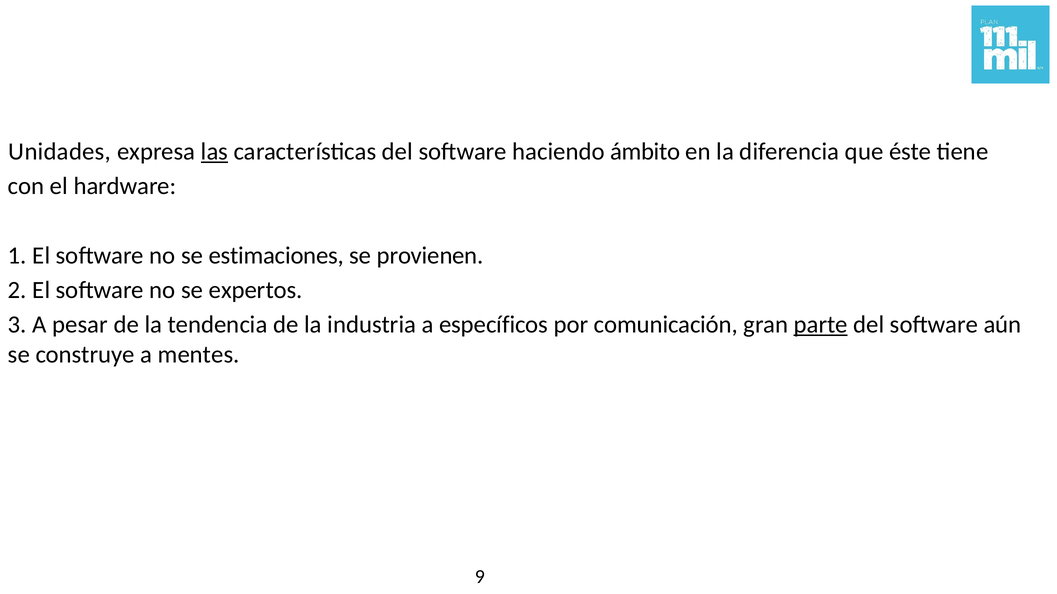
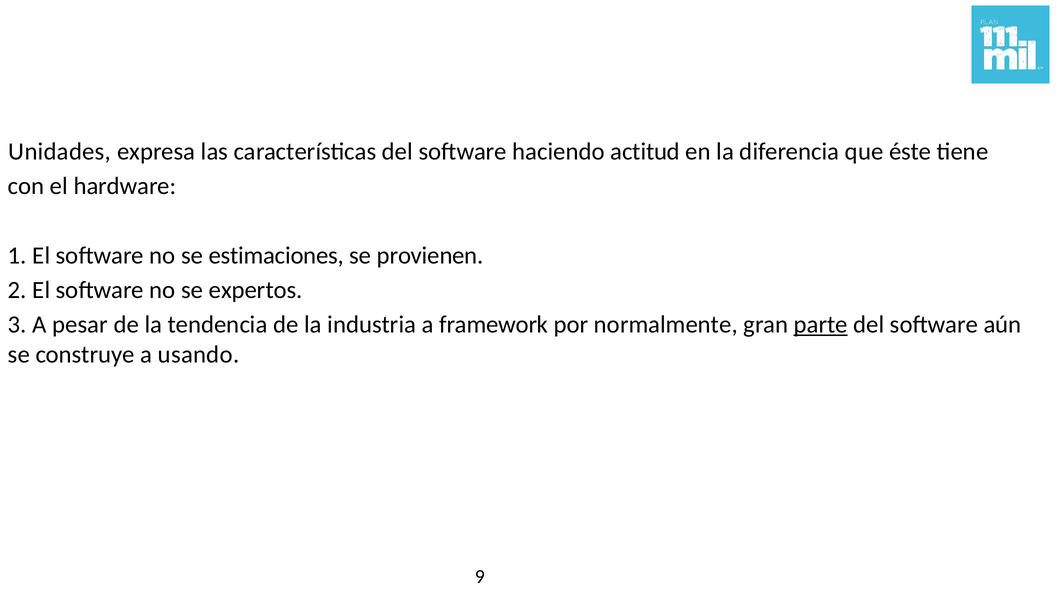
las underline: present -> none
ámbito: ámbito -> actitud
específicos: específicos -> framework
comunicación: comunicación -> normalmente
mentes: mentes -> usando
